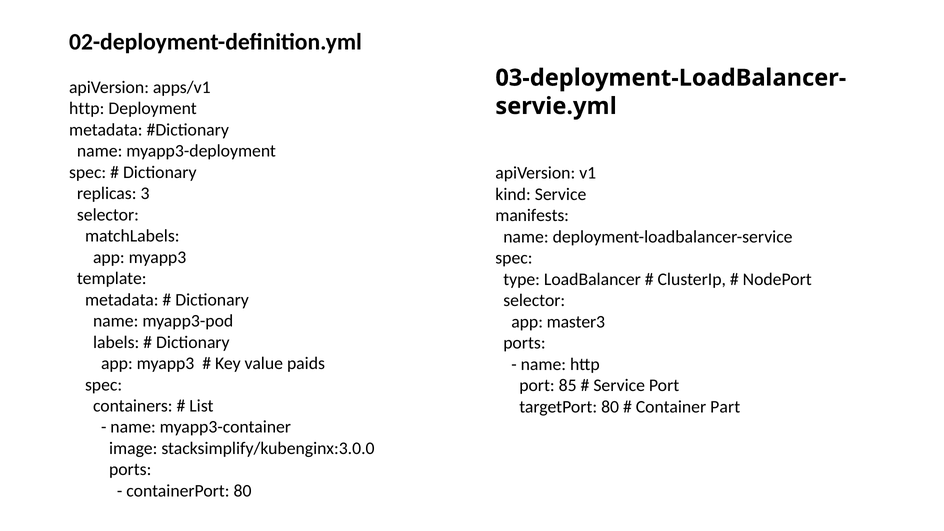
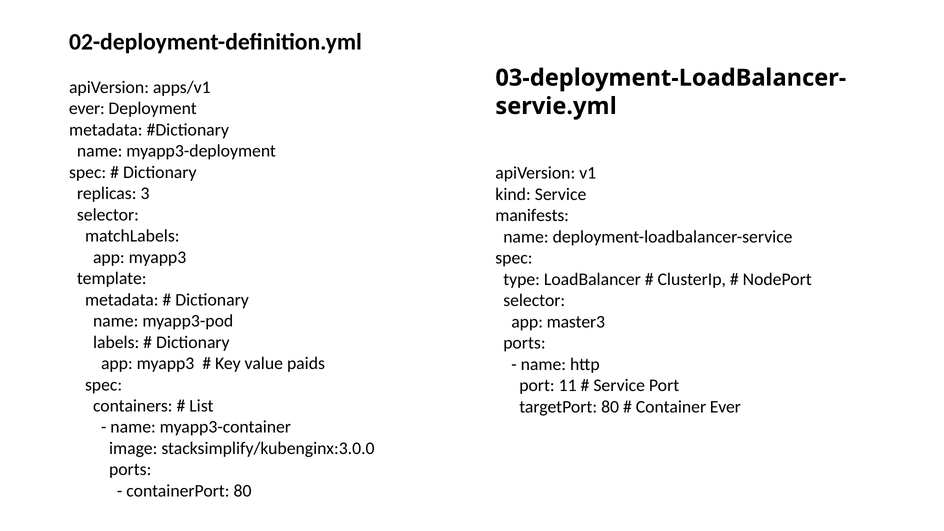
http at (87, 109): http -> ever
85: 85 -> 11
Container Part: Part -> Ever
